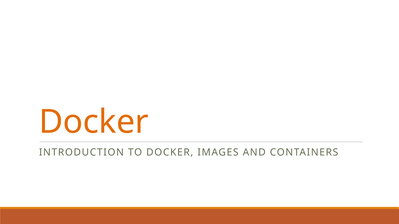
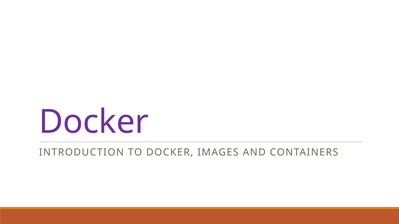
Docker at (94, 122) colour: orange -> purple
